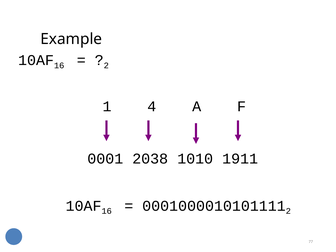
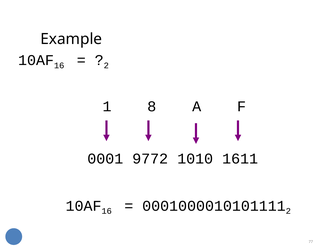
4: 4 -> 8
2038: 2038 -> 9772
1911: 1911 -> 1611
